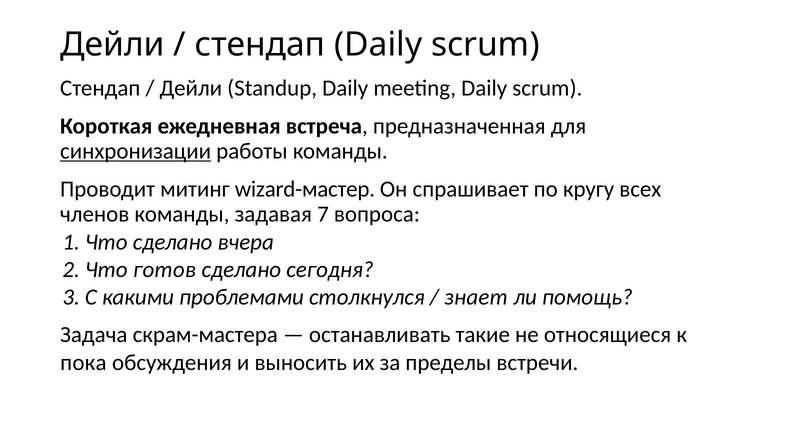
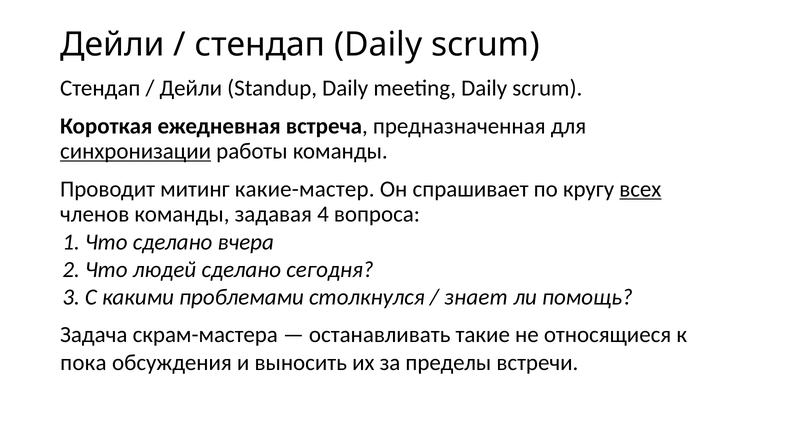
wizard-мастер: wizard-мастер -> какие-мастер
всех underline: none -> present
7: 7 -> 4
готов: готов -> людей
